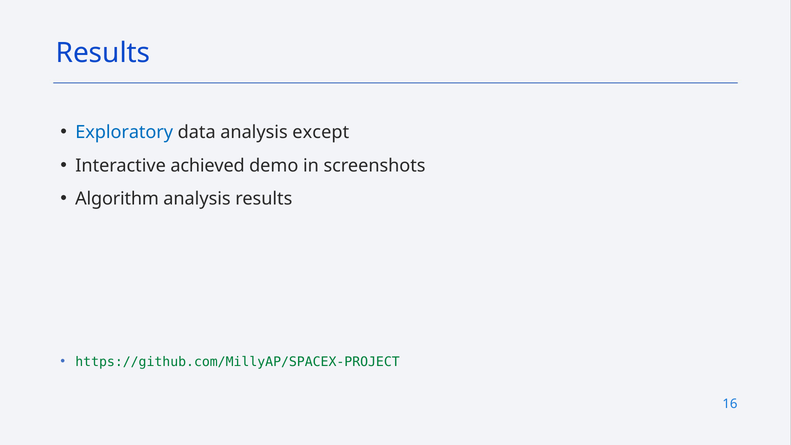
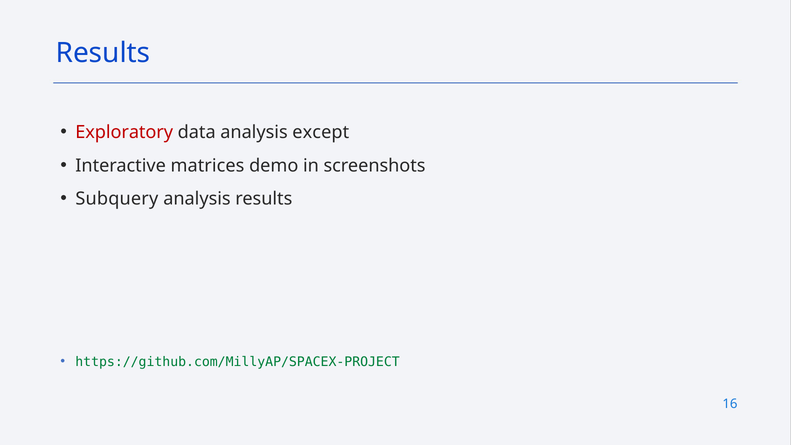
Exploratory colour: blue -> red
achieved: achieved -> matrices
Algorithm: Algorithm -> Subquery
